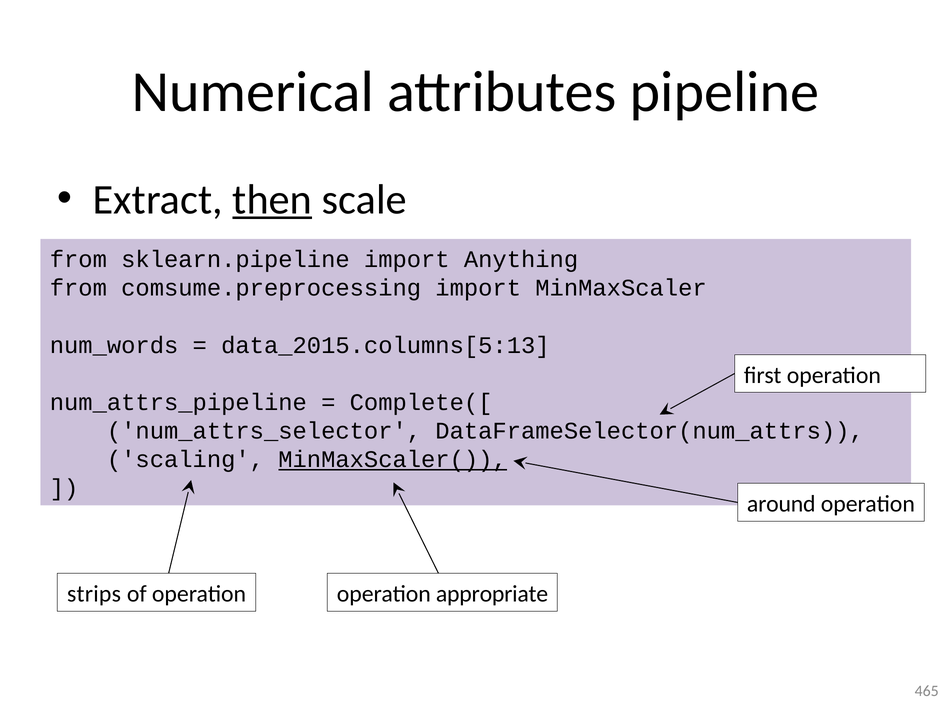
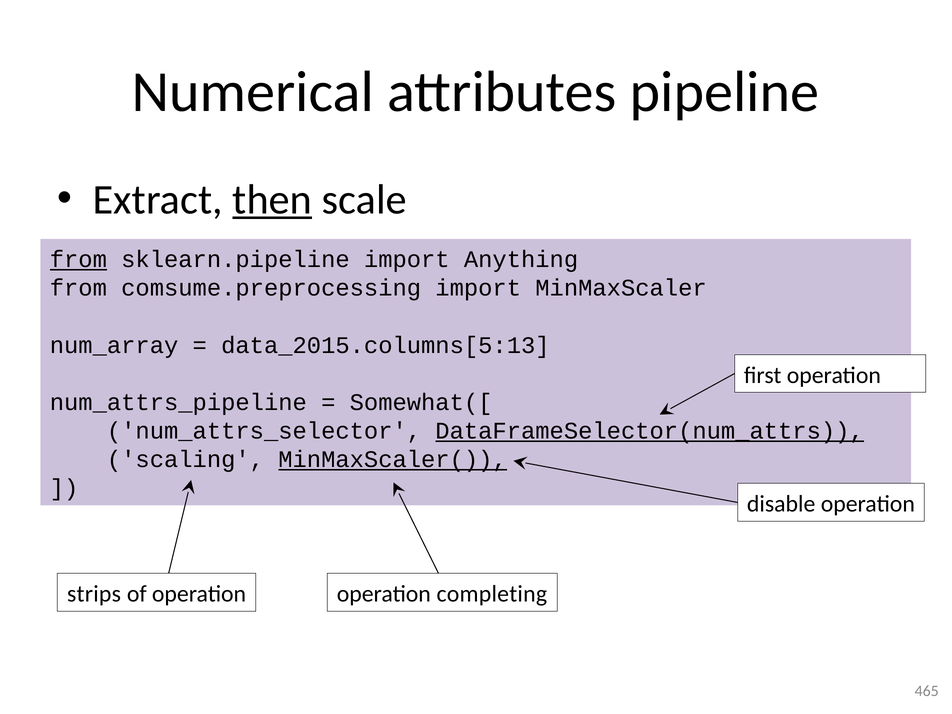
from at (78, 260) underline: none -> present
num_words: num_words -> num_array
Complete([: Complete([ -> Somewhat([
DataFrameSelector(num_attrs underline: none -> present
around: around -> disable
appropriate: appropriate -> completing
